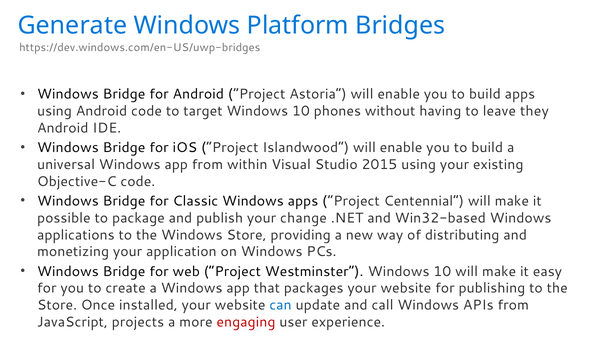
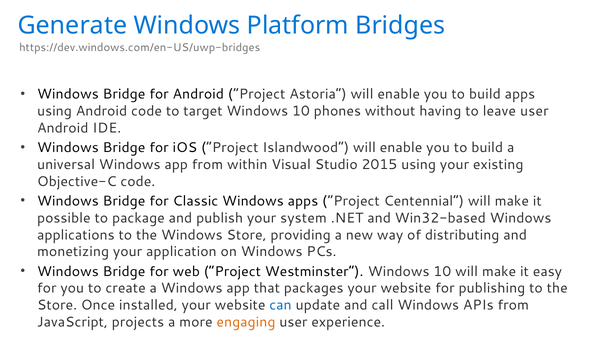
leave they: they -> user
change: change -> system
engaging colour: red -> orange
